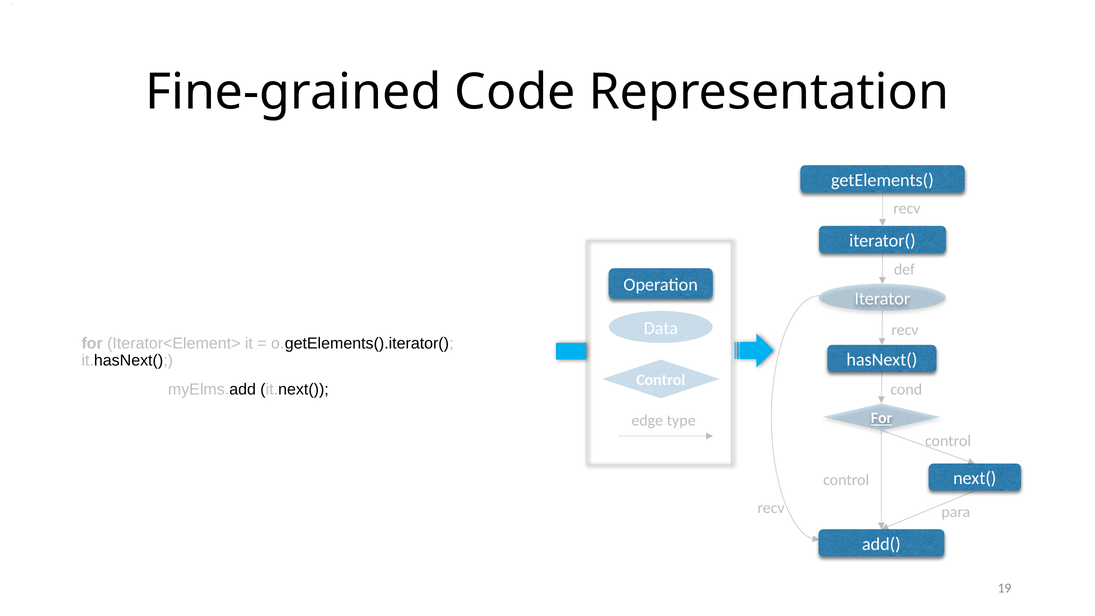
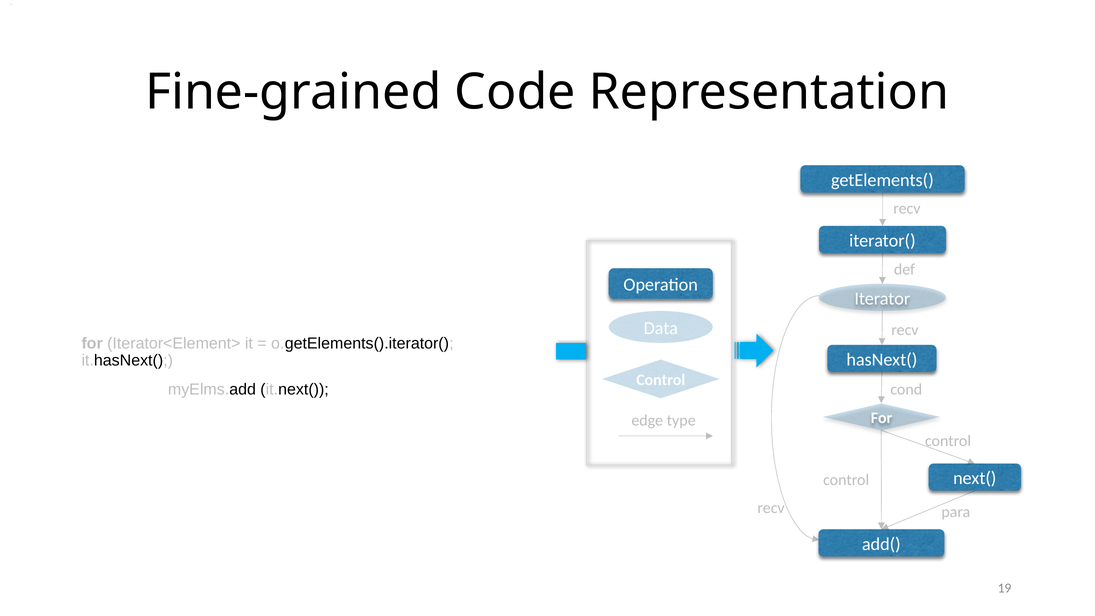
For at (882, 418) underline: present -> none
